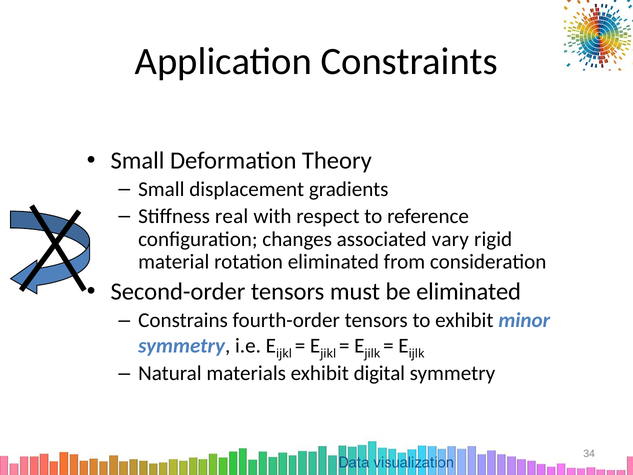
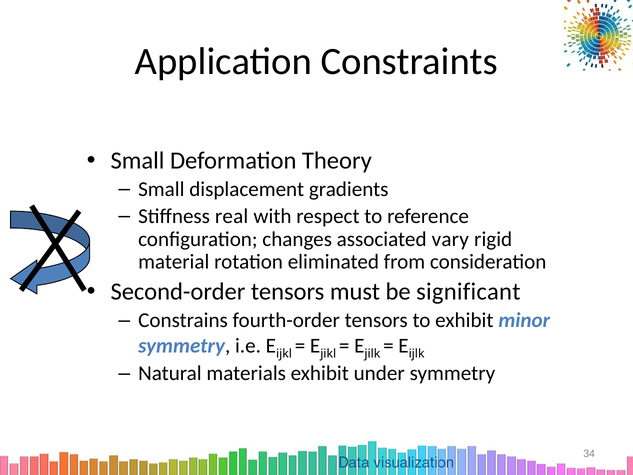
be eliminated: eliminated -> significant
digital: digital -> under
